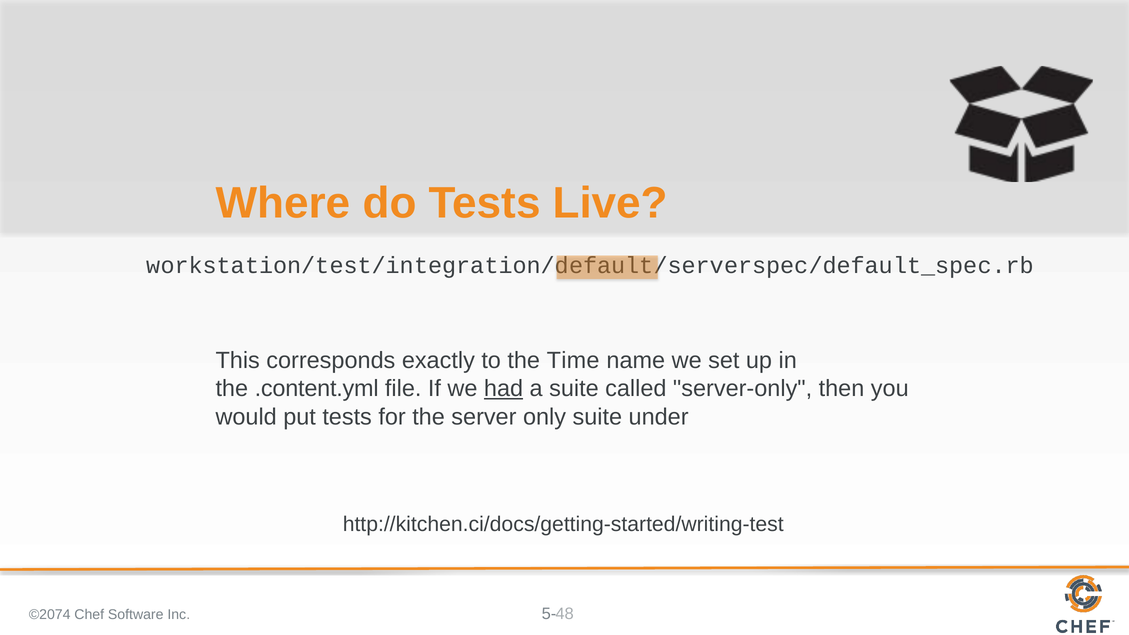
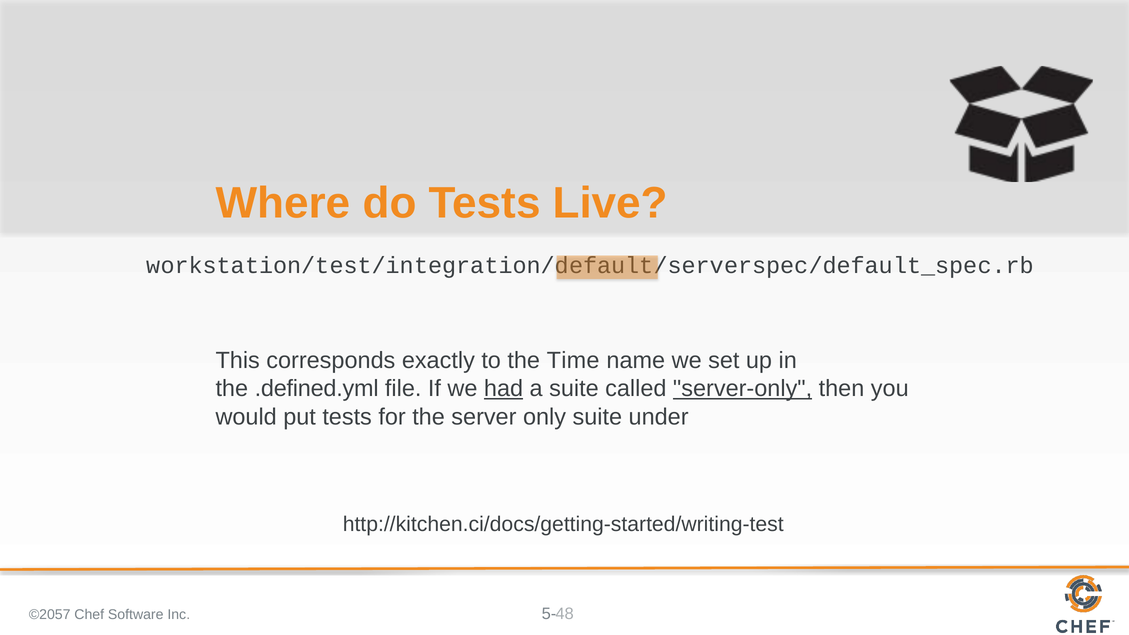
.content.yml: .content.yml -> .defined.yml
server-only underline: none -> present
©2074: ©2074 -> ©2057
